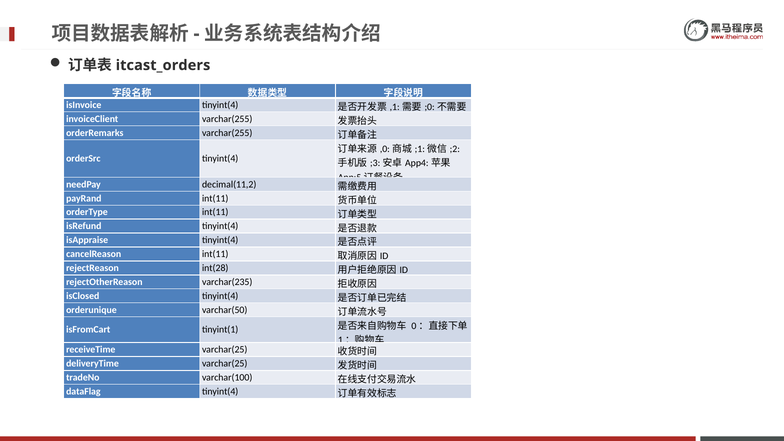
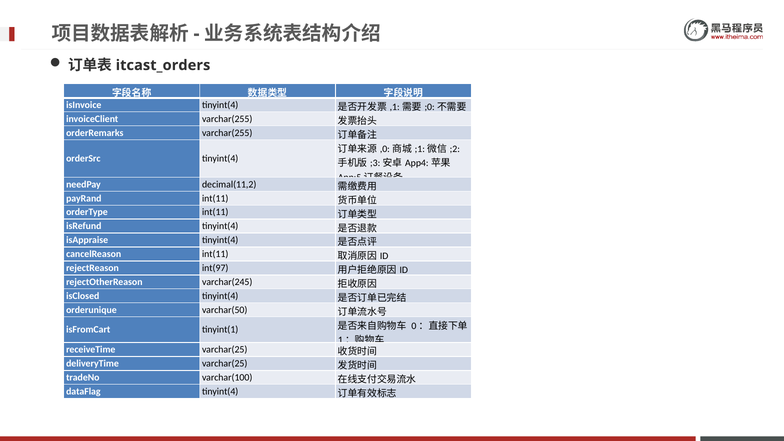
int(28: int(28 -> int(97
varchar(235: varchar(235 -> varchar(245
